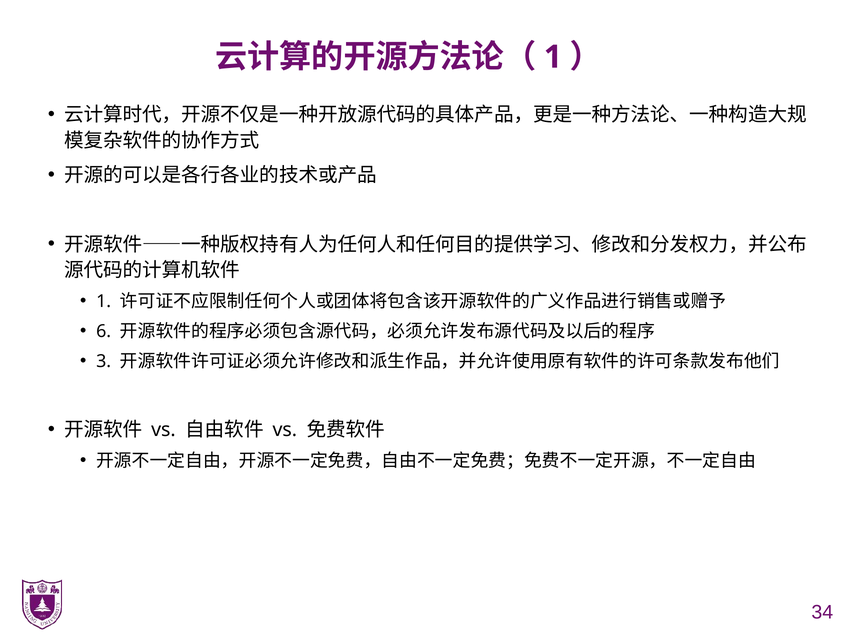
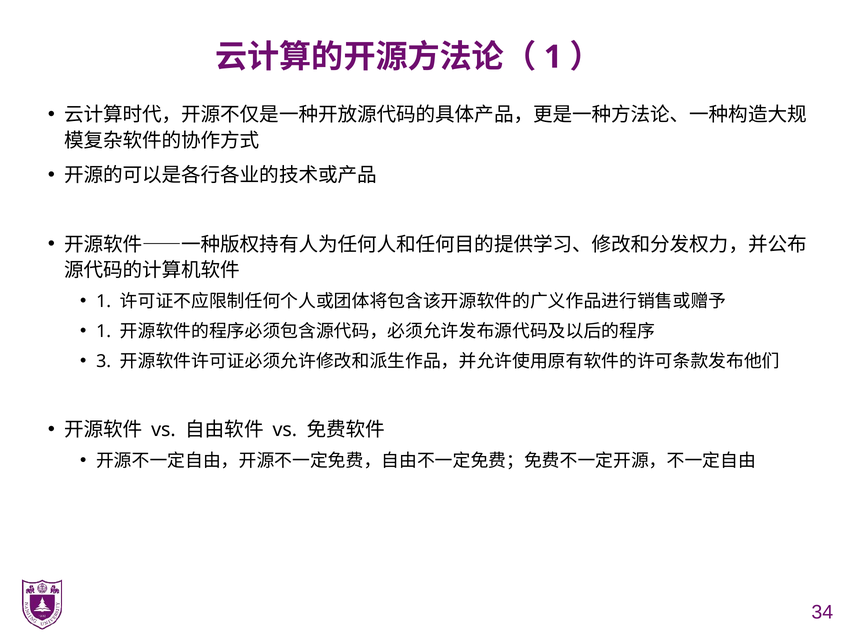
6 at (104, 331): 6 -> 1
